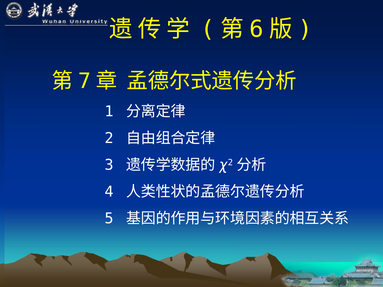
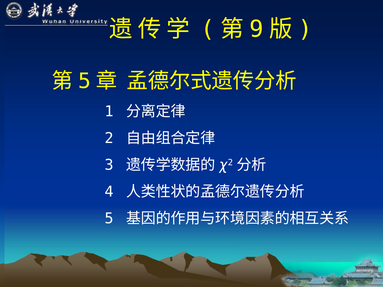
6: 6 -> 9
7 at (84, 81): 7 -> 5
